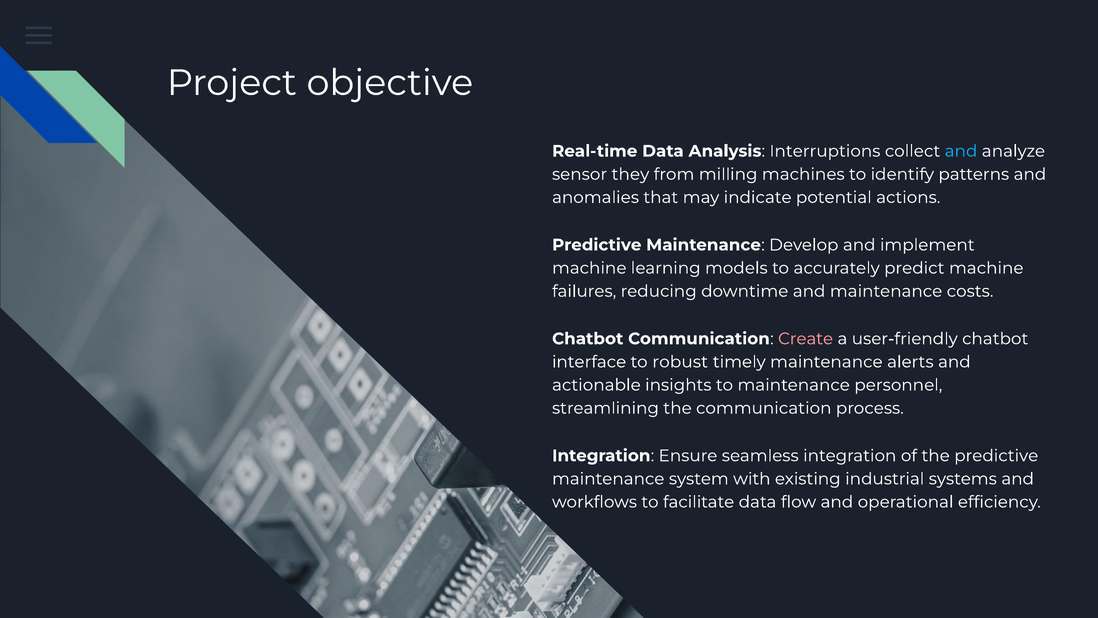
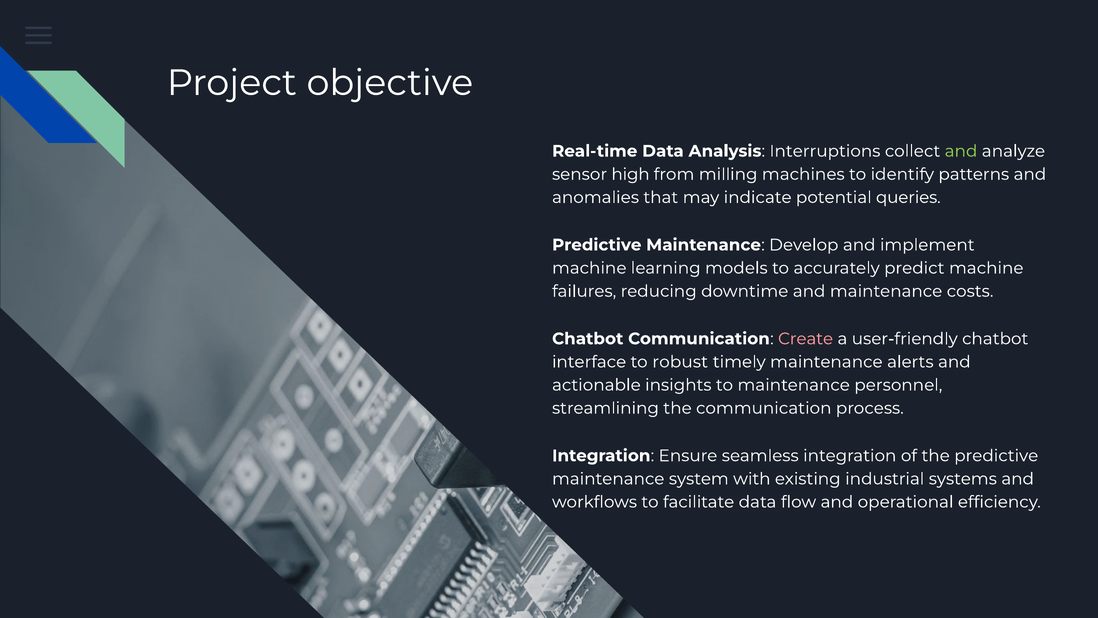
and at (961, 151) colour: light blue -> light green
they: they -> high
actions: actions -> queries
